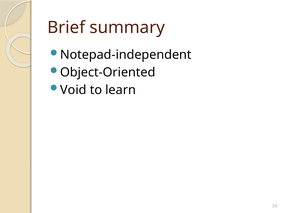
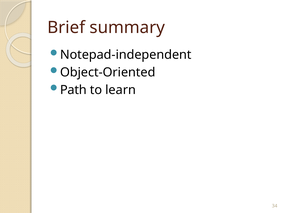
Void: Void -> Path
